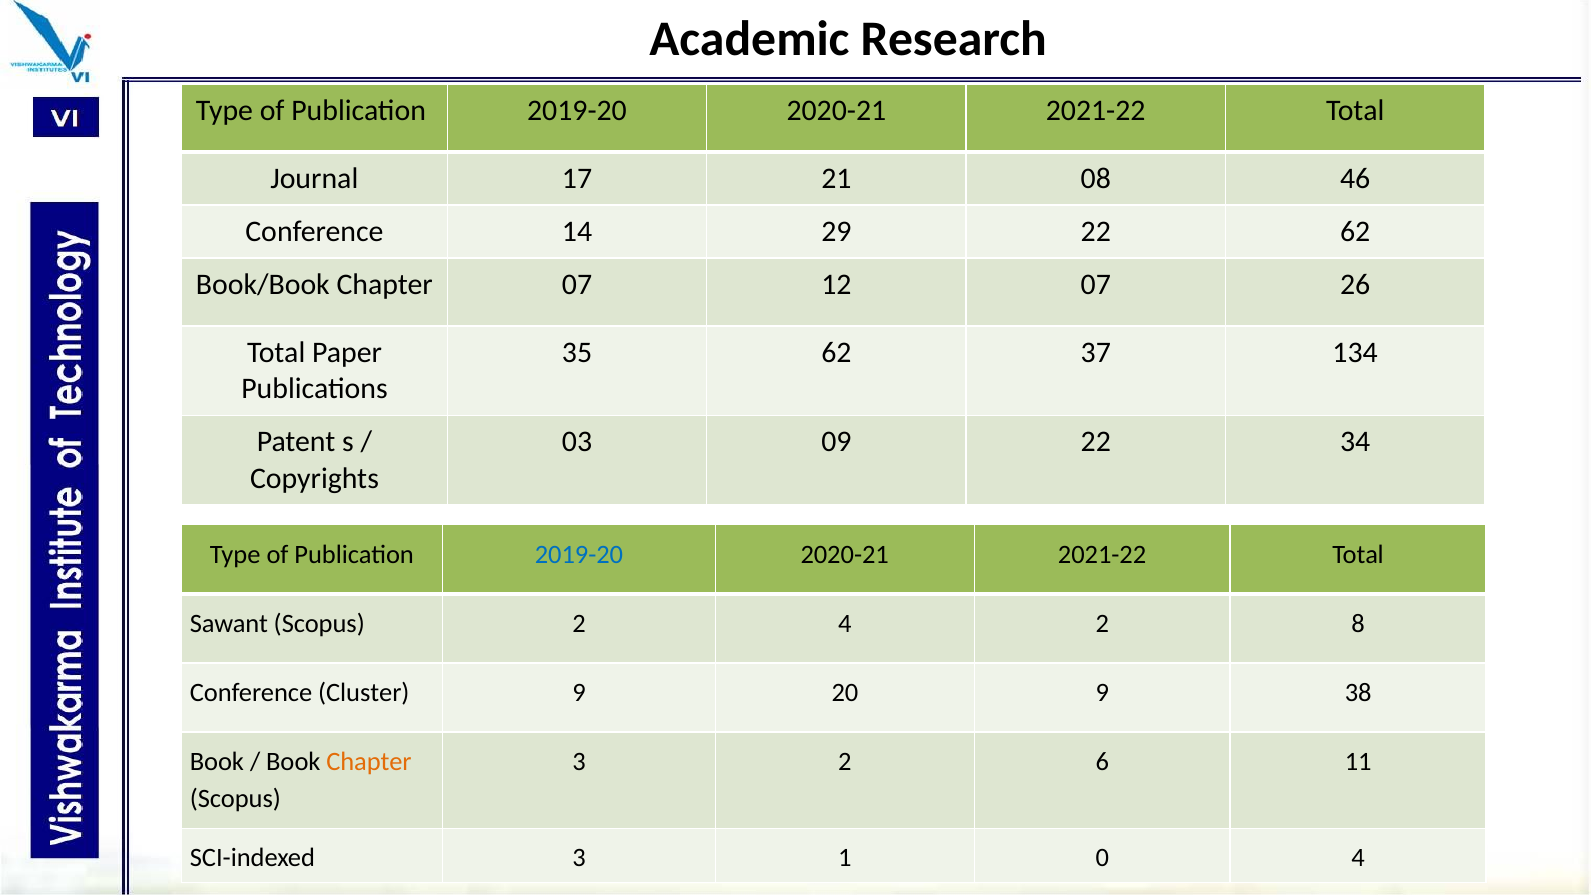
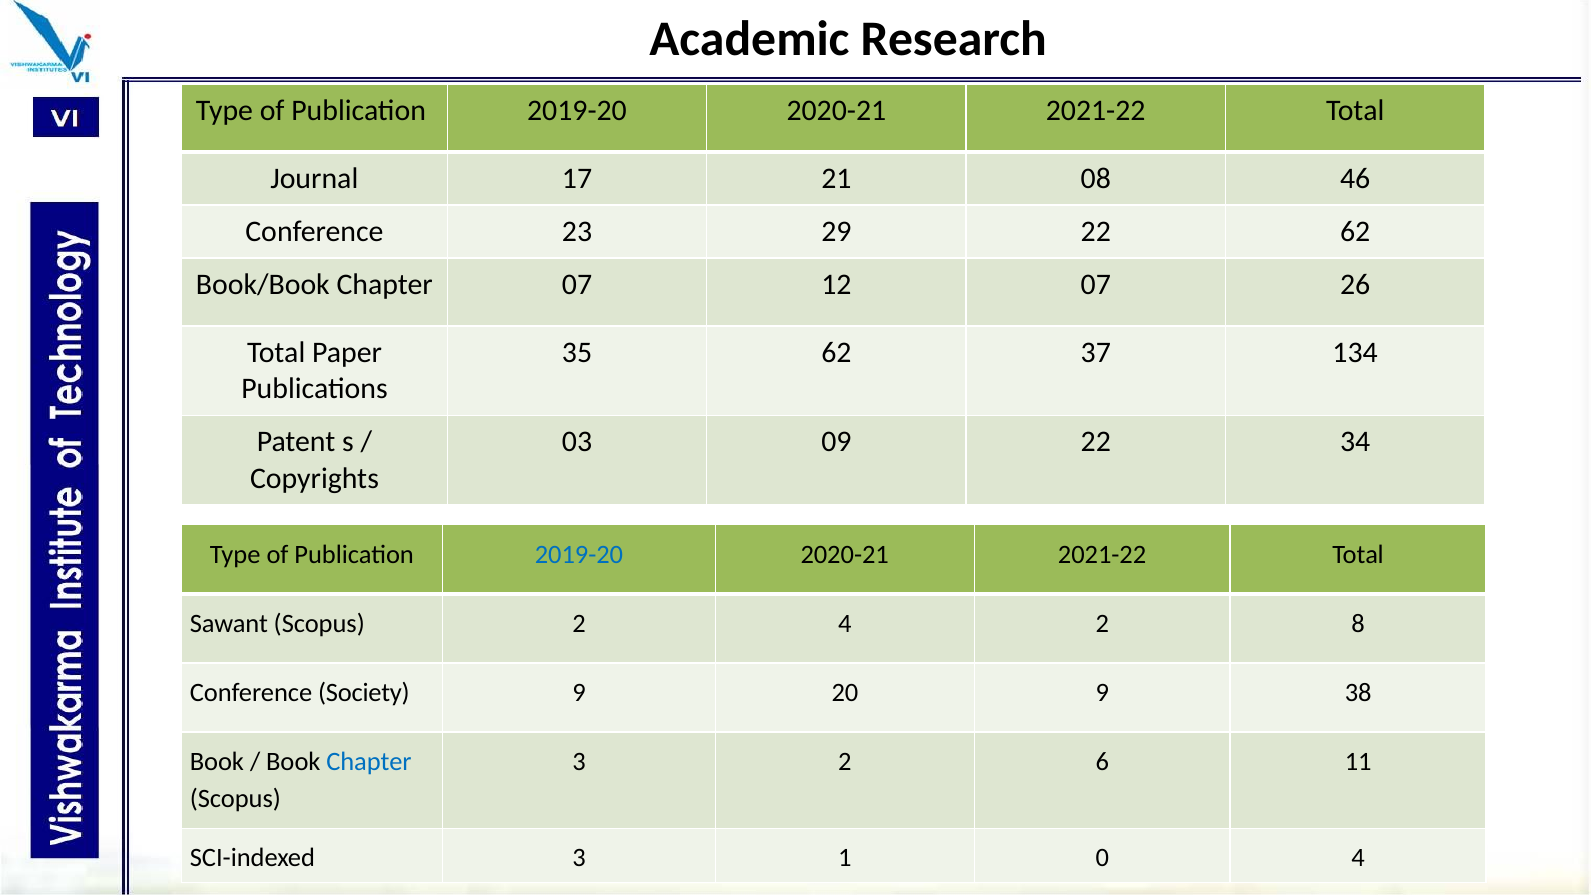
14: 14 -> 23
Cluster: Cluster -> Society
Chapter at (369, 762) colour: orange -> blue
